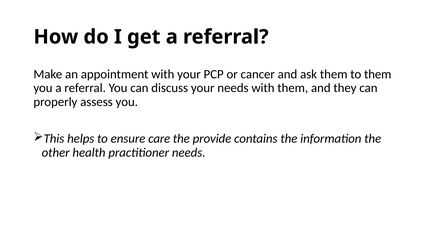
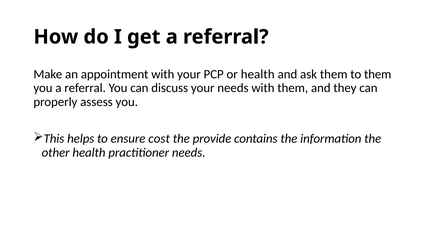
or cancer: cancer -> health
care: care -> cost
